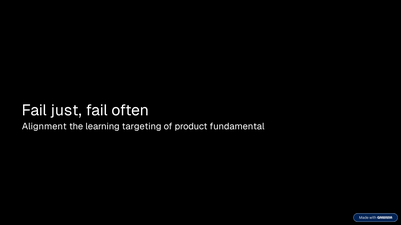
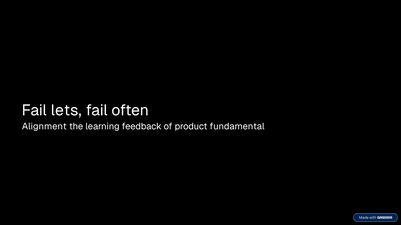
just: just -> lets
targeting: targeting -> feedback
